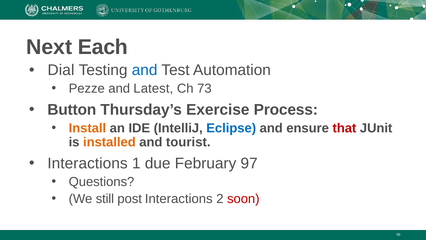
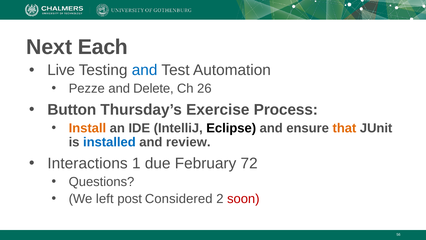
Dial: Dial -> Live
Latest: Latest -> Delete
73: 73 -> 26
Eclipse colour: blue -> black
that colour: red -> orange
installed colour: orange -> blue
tourist: tourist -> review
97: 97 -> 72
still: still -> left
post Interactions: Interactions -> Considered
